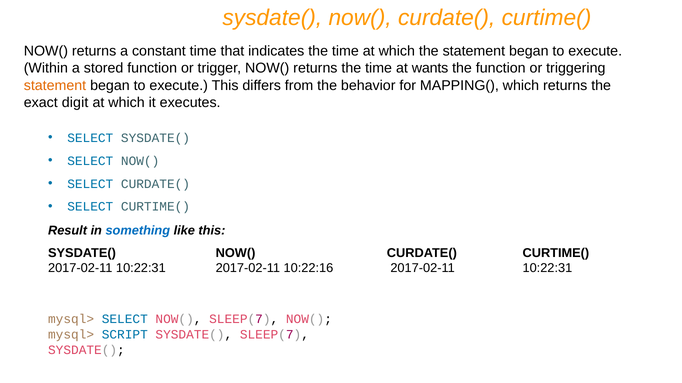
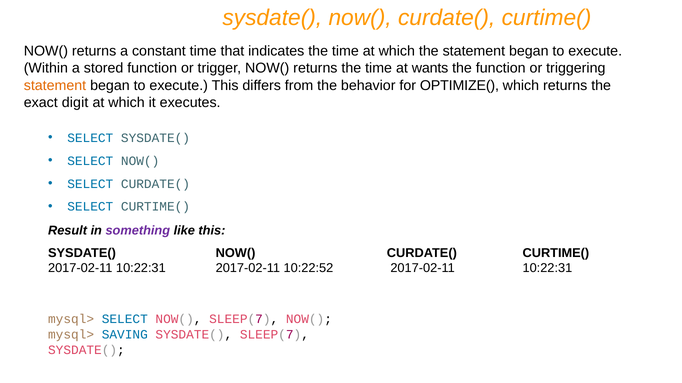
MAPPING(: MAPPING( -> OPTIMIZE(
something colour: blue -> purple
10:22:16: 10:22:16 -> 10:22:52
SCRIPT: SCRIPT -> SAVING
